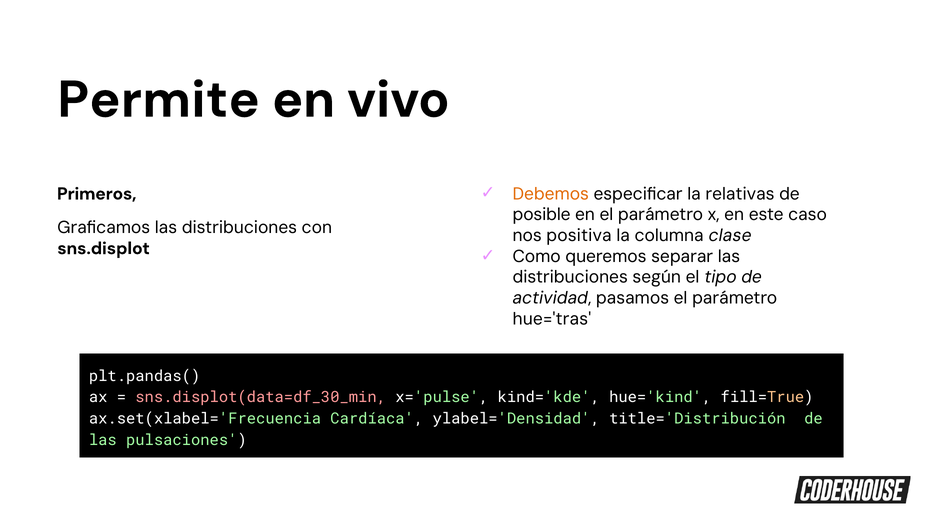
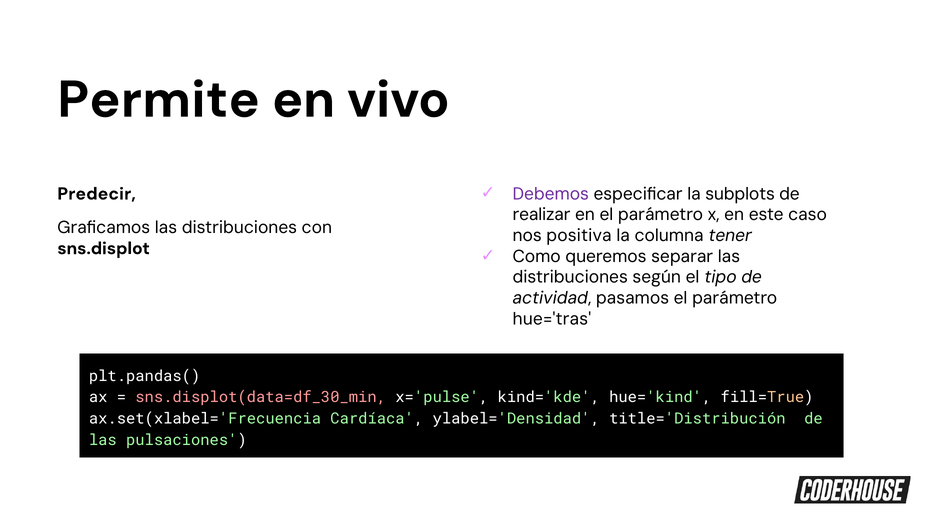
Debemos colour: orange -> purple
relativas: relativas -> subplots
Primeros: Primeros -> Predecir
posible: posible -> realizar
clase: clase -> tener
